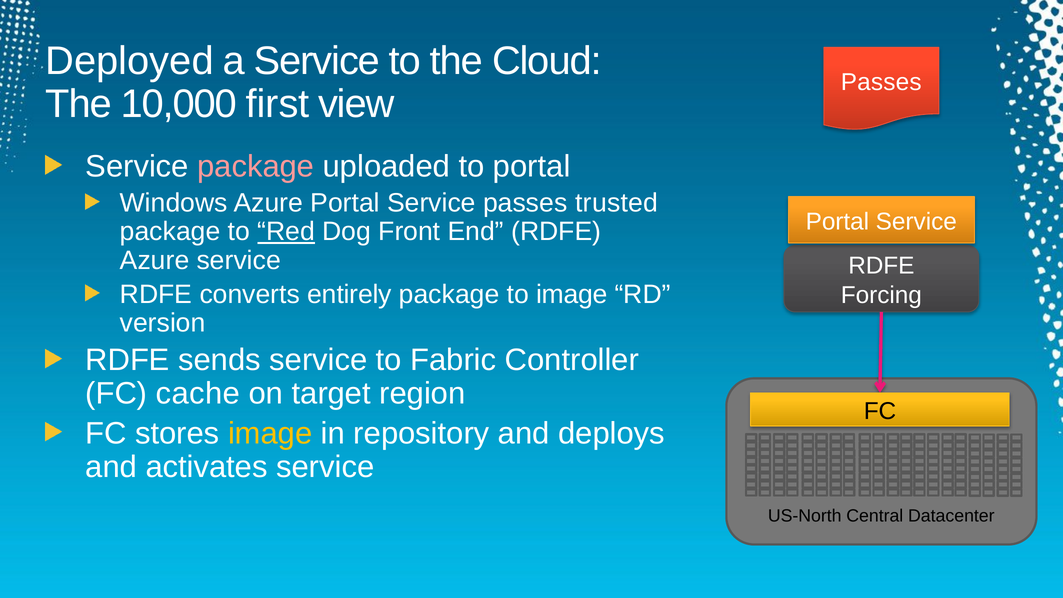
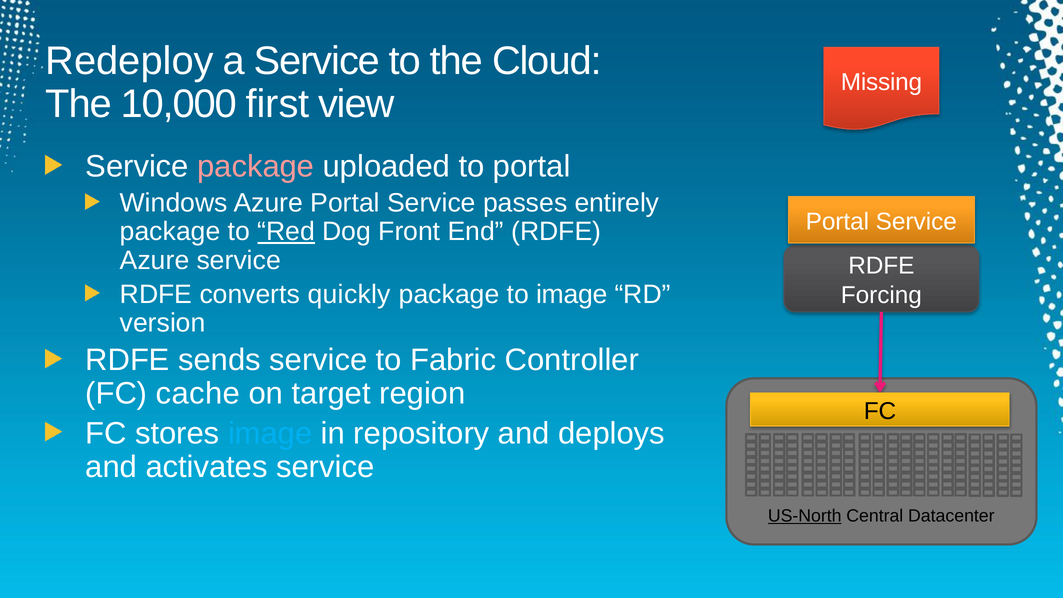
Deployed: Deployed -> Redeploy
Passes at (881, 82): Passes -> Missing
trusted: trusted -> entirely
entirely: entirely -> quickly
image at (270, 434) colour: yellow -> light blue
US-North underline: none -> present
